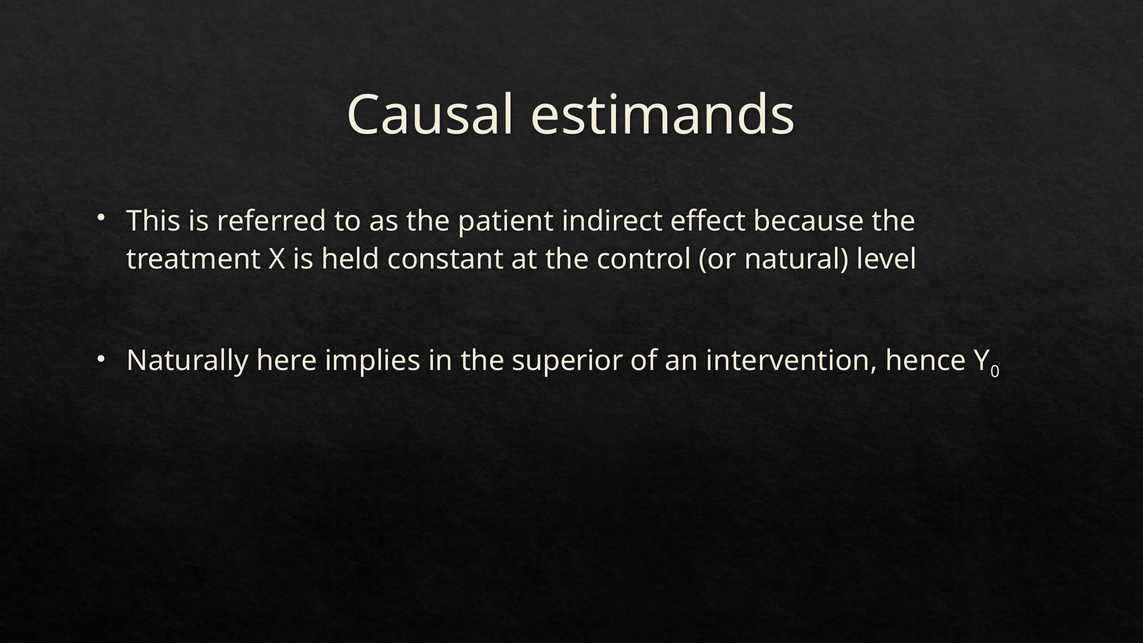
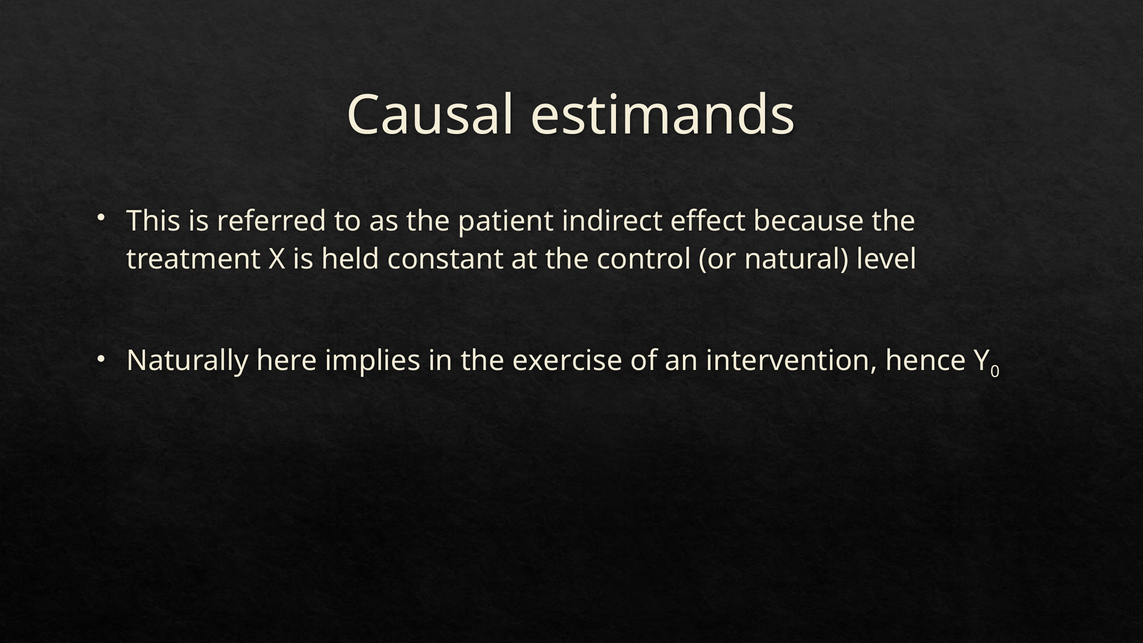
superior: superior -> exercise
